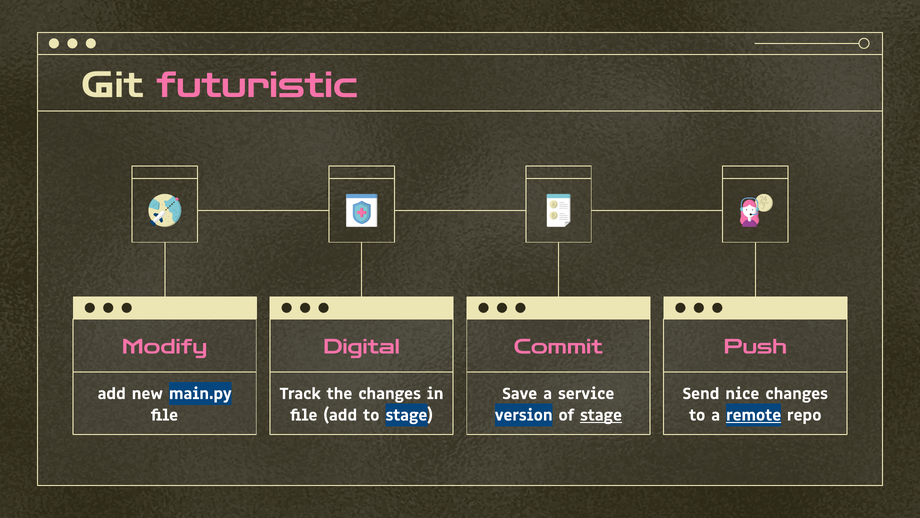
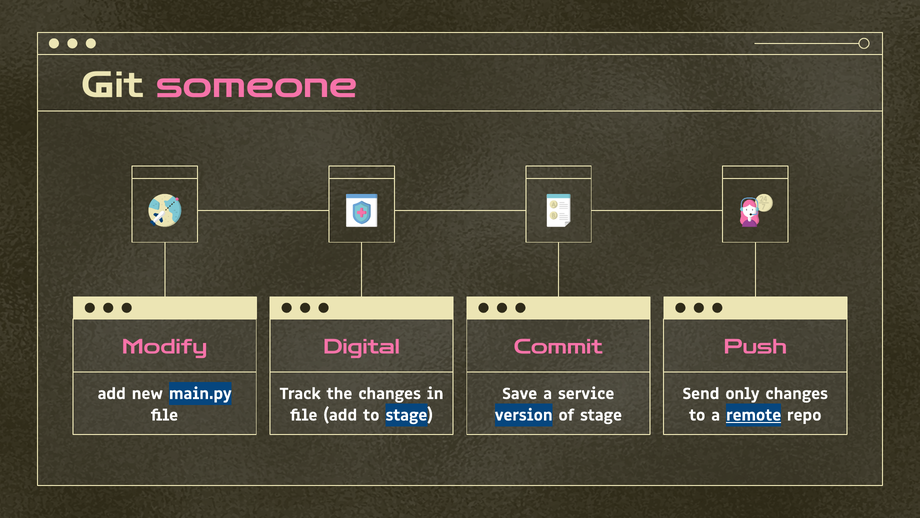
futuristic: futuristic -> someone
nice: nice -> only
stage at (601, 414) underline: present -> none
